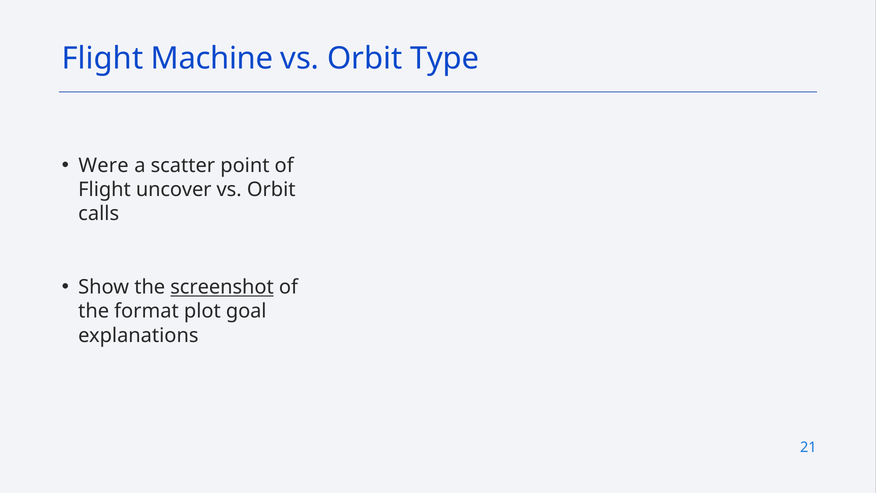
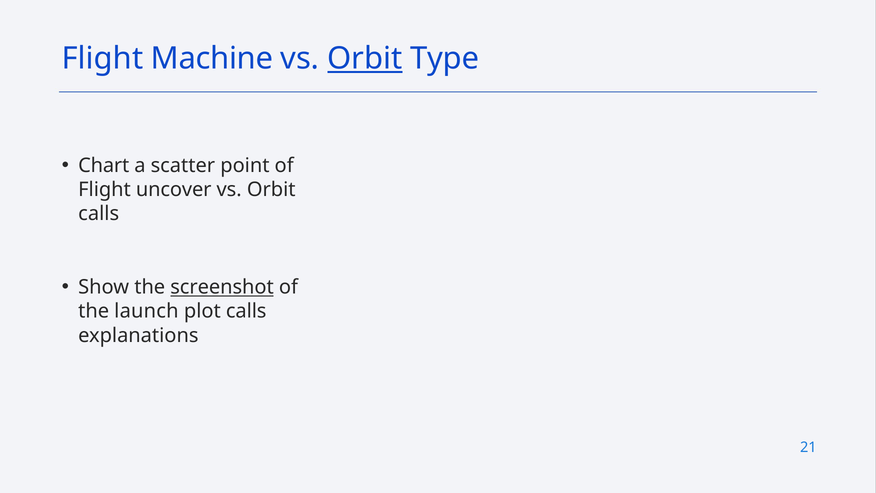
Orbit at (365, 59) underline: none -> present
Were: Were -> Chart
format: format -> launch
plot goal: goal -> calls
